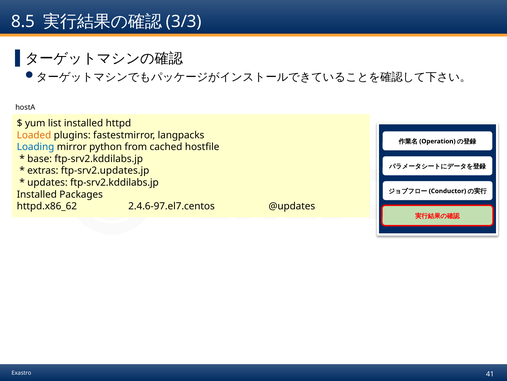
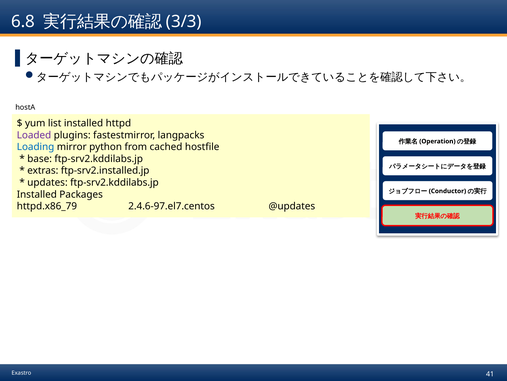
8.5: 8.5 -> 6.8
Loaded colour: orange -> purple
ftp-srv2.updates.jp: ftp-srv2.updates.jp -> ftp-srv2.installed.jp
httpd.x86_62: httpd.x86_62 -> httpd.x86_79
